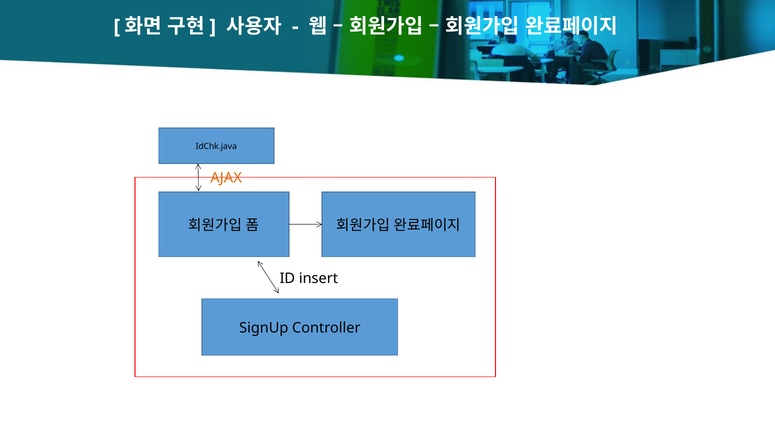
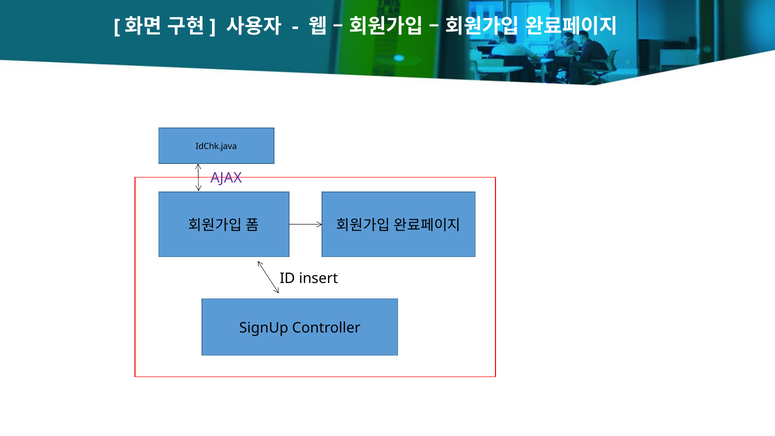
AJAX colour: orange -> purple
